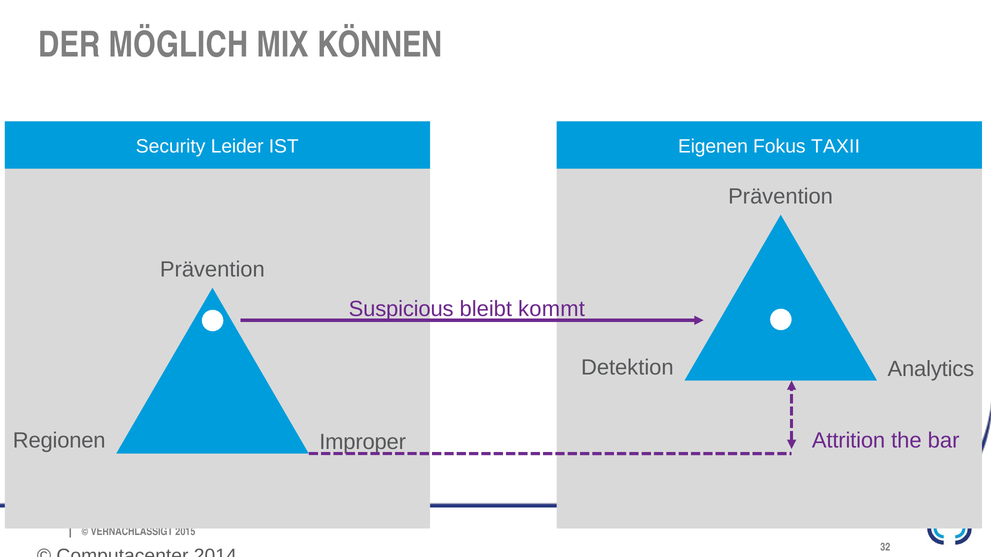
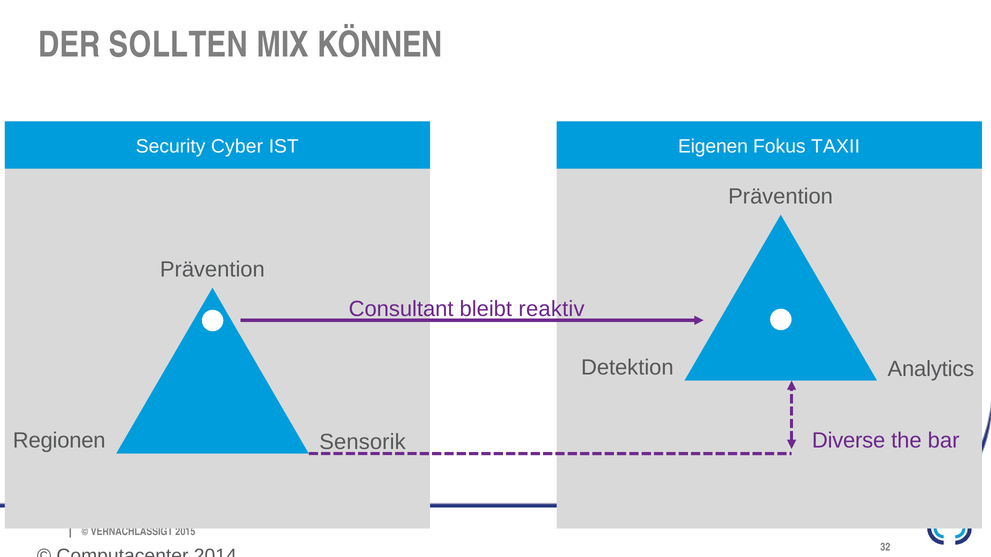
MÖGLICH: MÖGLICH -> SOLLTEN
Leider: Leider -> Cyber
Suspicious: Suspicious -> Consultant
kommt: kommt -> reaktiv
Attrition: Attrition -> Diverse
Improper: Improper -> Sensorik
